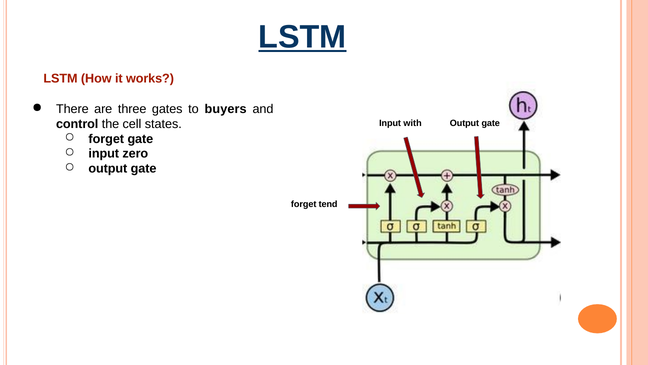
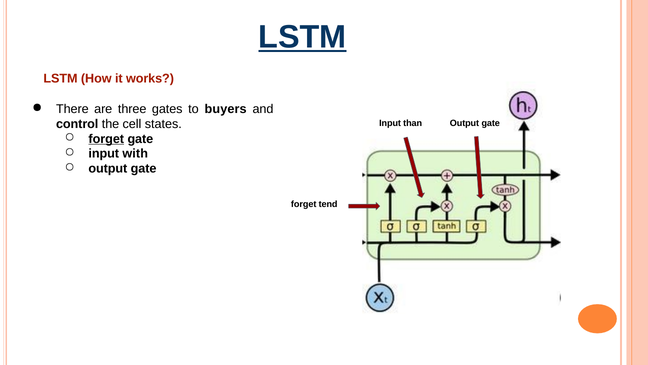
with: with -> than
forget at (106, 139) underline: none -> present
zero: zero -> with
